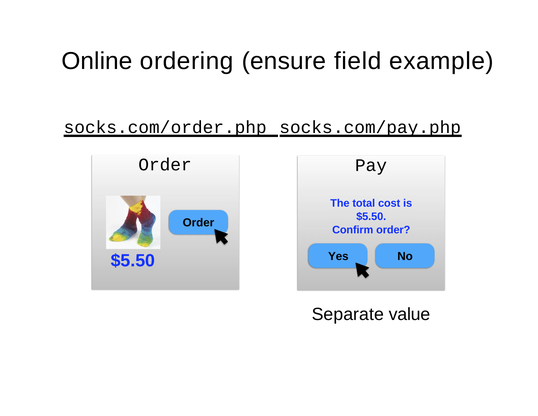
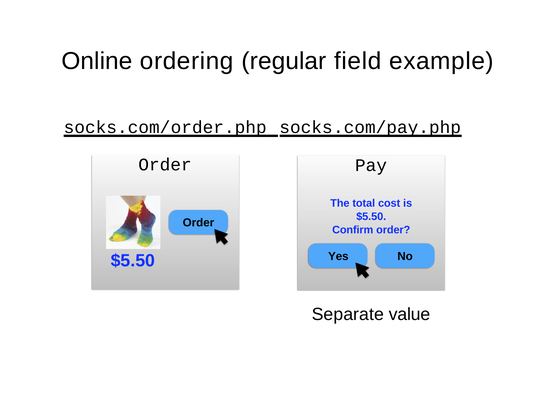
ensure: ensure -> regular
